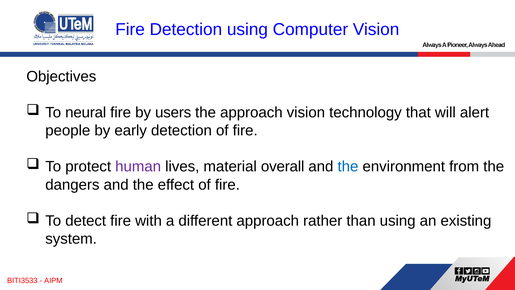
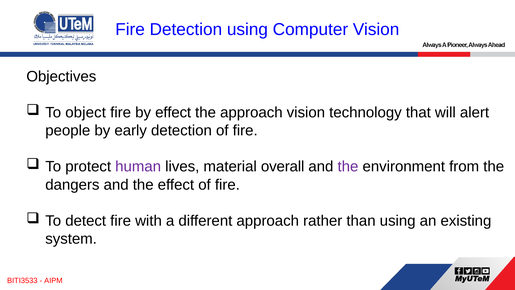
neural: neural -> object
by users: users -> effect
the at (348, 166) colour: blue -> purple
